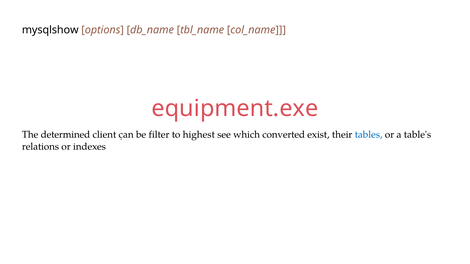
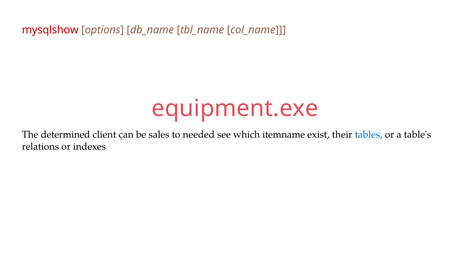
mysqlshow colour: black -> red
filter: filter -> sales
highest: highest -> needed
converted: converted -> itemname
